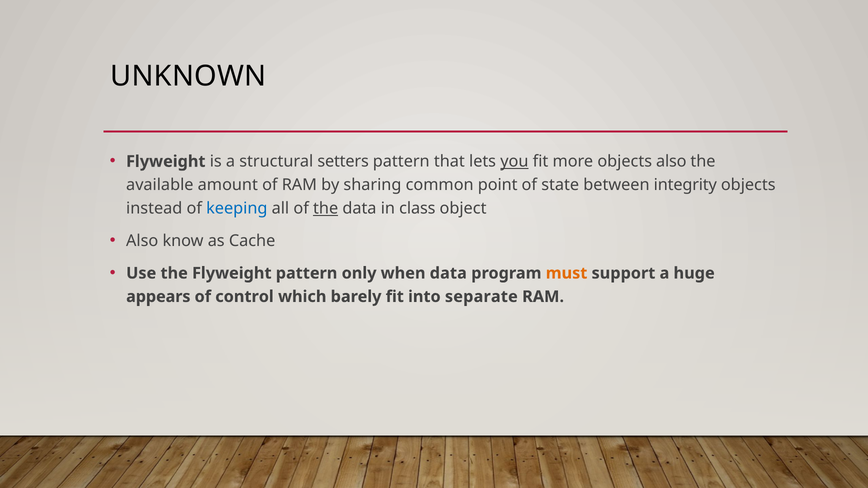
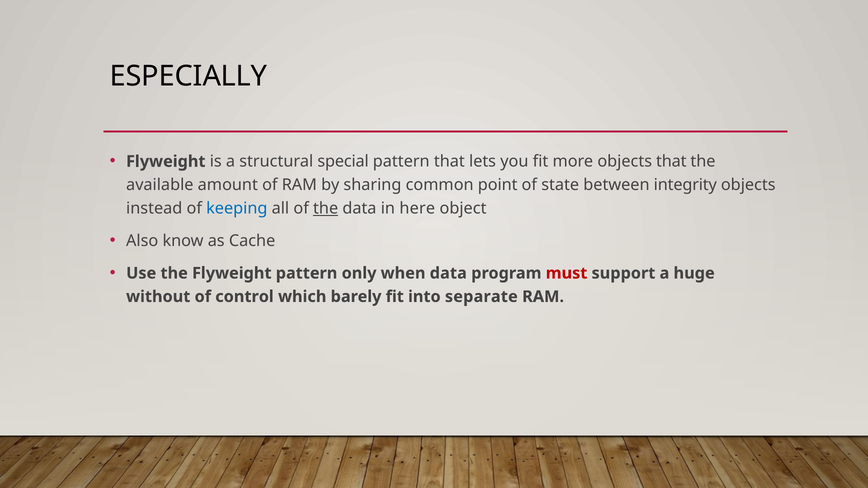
UNKNOWN: UNKNOWN -> ESPECIALLY
setters: setters -> special
you underline: present -> none
objects also: also -> that
class: class -> here
must colour: orange -> red
appears: appears -> without
